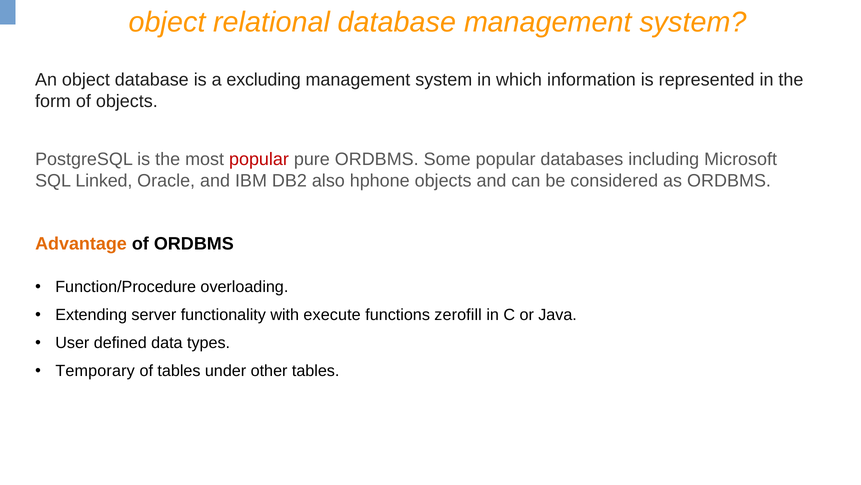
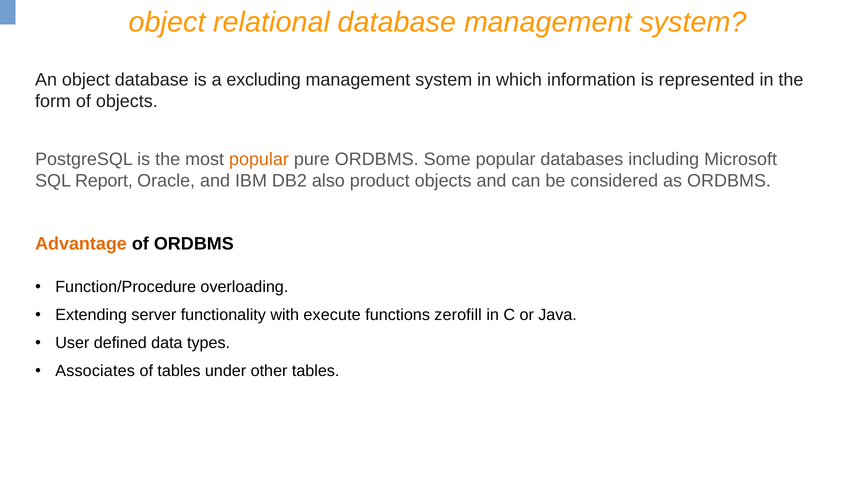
popular at (259, 159) colour: red -> orange
Linked: Linked -> Report
hphone: hphone -> product
Temporary: Temporary -> Associates
